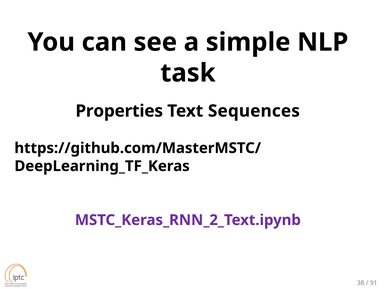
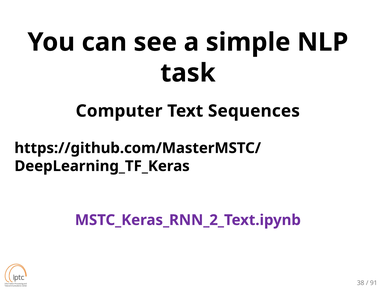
Properties: Properties -> Computer
